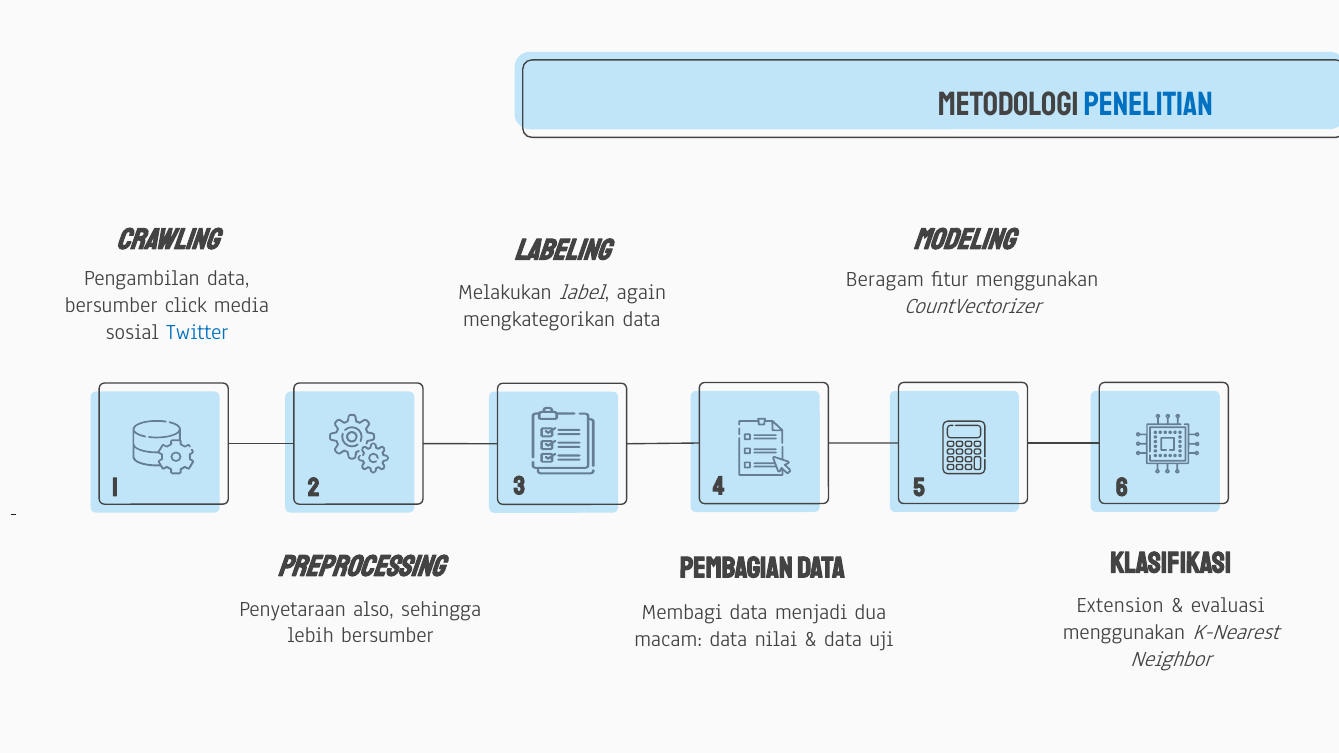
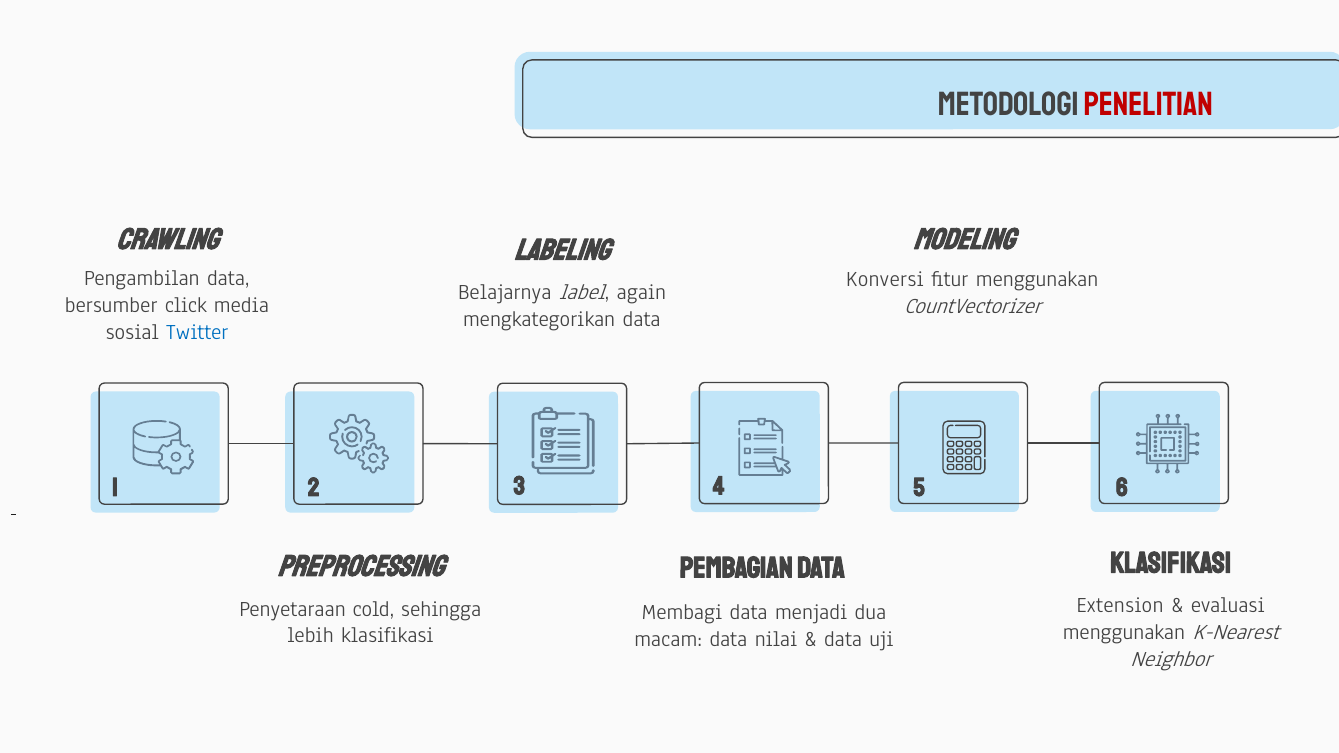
Penelitian colour: blue -> red
Beragam: Beragam -> Konversi
Melakukan: Melakukan -> Belajarnya
also: also -> cold
lebih bersumber: bersumber -> klasifikasi
